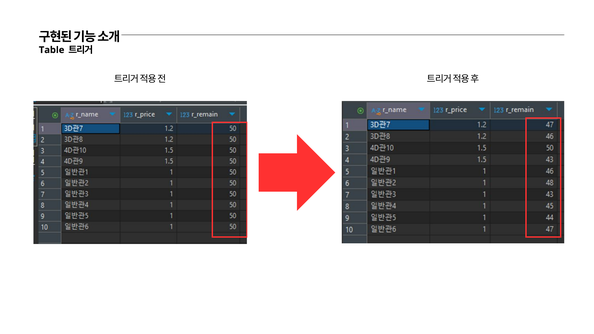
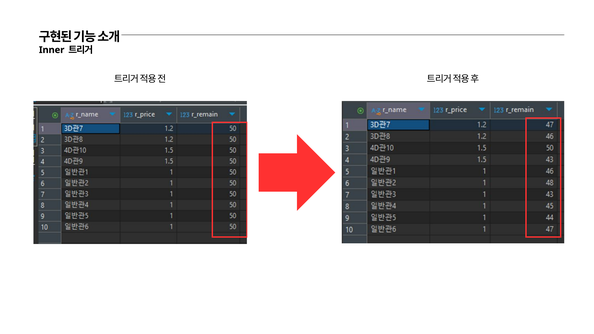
Table: Table -> Inner
